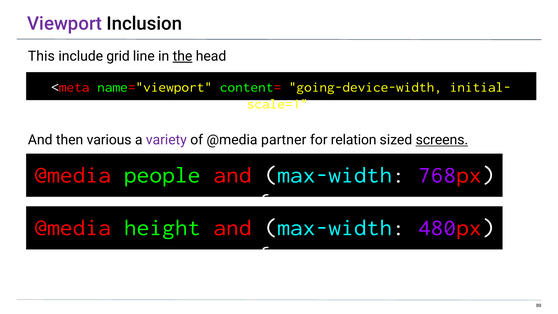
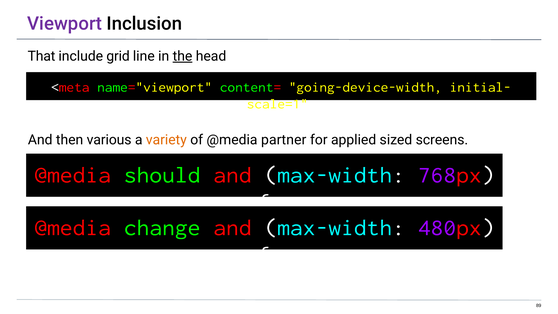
This: This -> That
variety colour: purple -> orange
relation: relation -> applied
screens underline: present -> none
people: people -> should
height: height -> change
